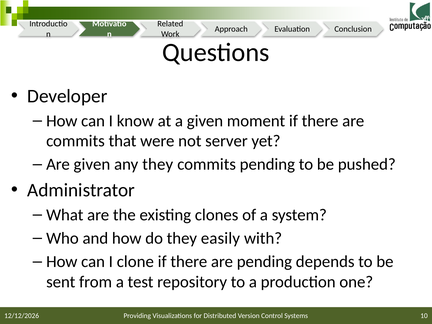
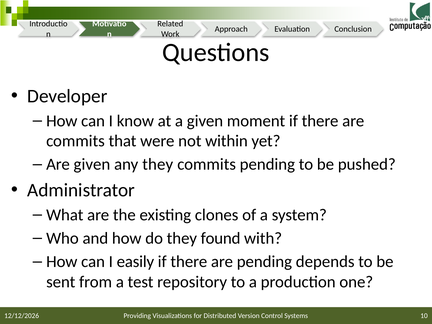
server: server -> within
easily: easily -> found
clone: clone -> easily
